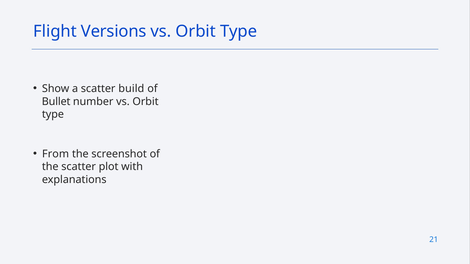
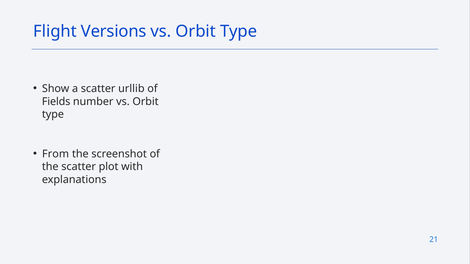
build: build -> urllib
Bullet: Bullet -> Fields
